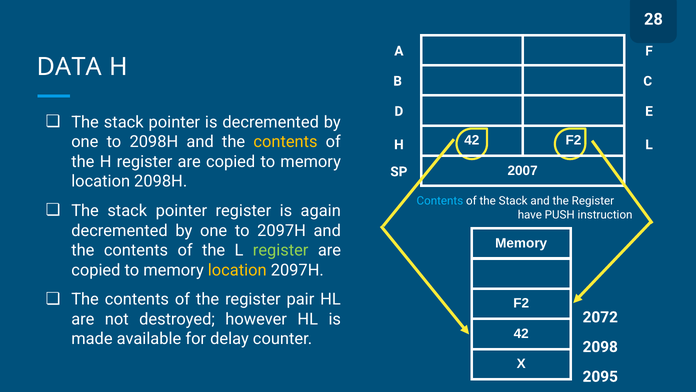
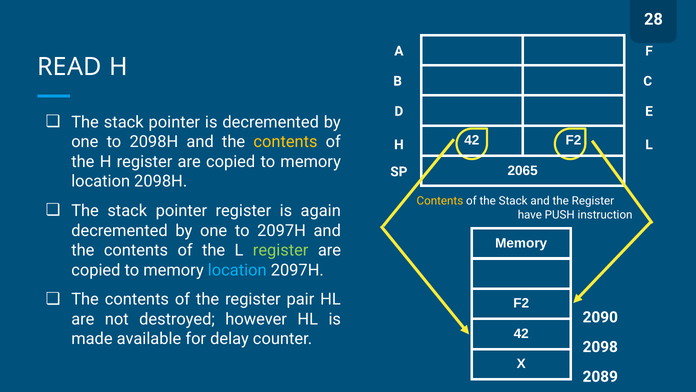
DATA: DATA -> READ
2007: 2007 -> 2065
Contents at (440, 201) colour: light blue -> yellow
location at (237, 270) colour: yellow -> light blue
2072: 2072 -> 2090
2095: 2095 -> 2089
